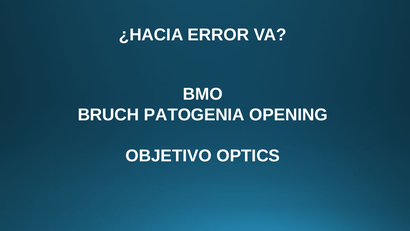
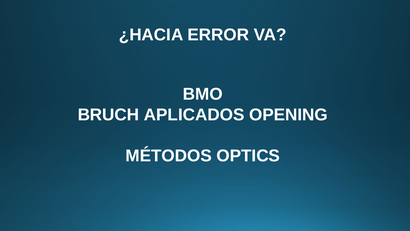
PATOGENIA: PATOGENIA -> APLICADOS
OBJETIVO: OBJETIVO -> MÉTODOS
